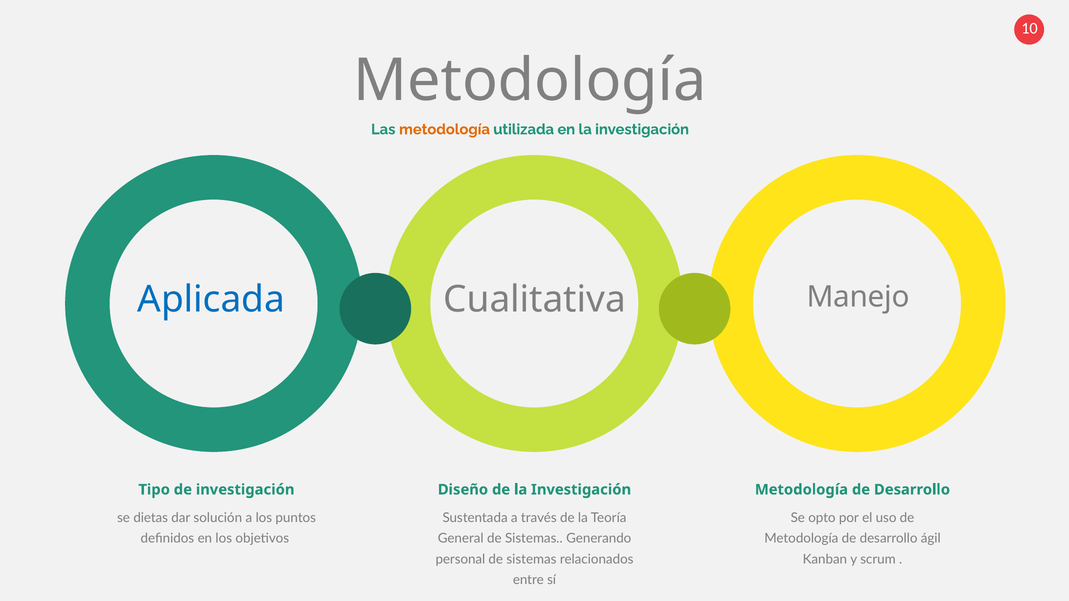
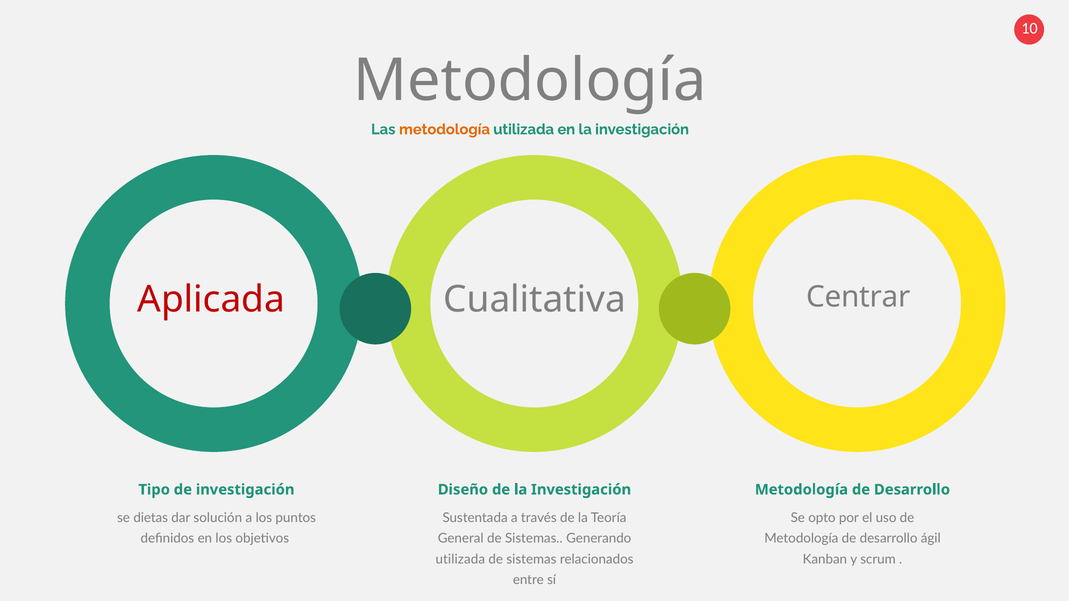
Aplicada colour: blue -> red
Manejo: Manejo -> Centrar
personal at (460, 560): personal -> utilizada
